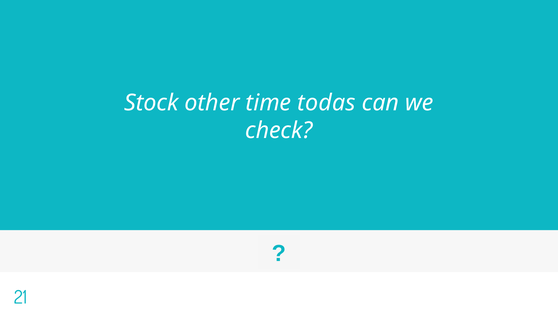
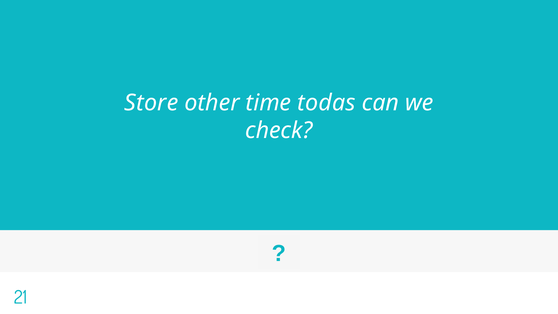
Stock: Stock -> Store
